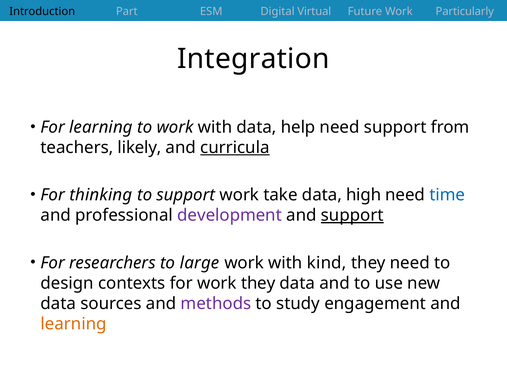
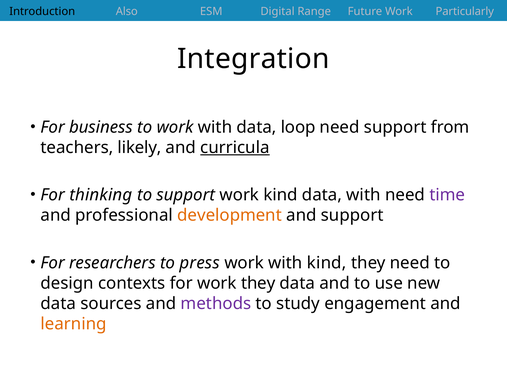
Part: Part -> Also
Virtual: Virtual -> Range
For learning: learning -> business
help: help -> loop
work take: take -> kind
data high: high -> with
time colour: blue -> purple
development colour: purple -> orange
support at (352, 215) underline: present -> none
large: large -> press
